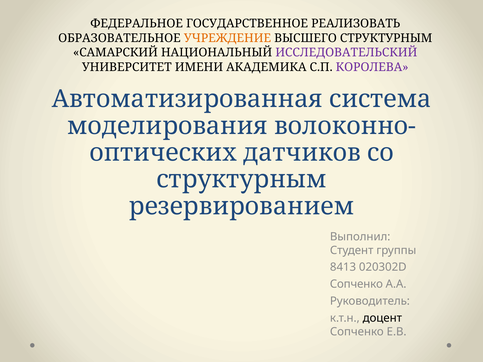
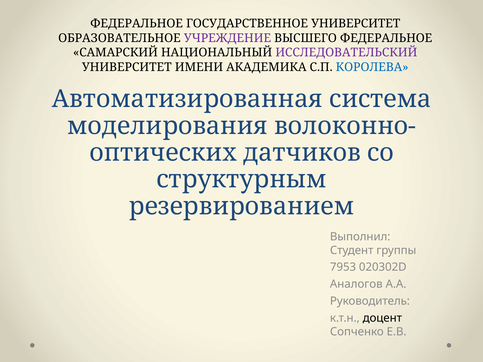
ГОСУДАРСТВЕННОЕ РЕАЛИЗОВАТЬ: РЕАЛИЗОВАТЬ -> УНИВЕРСИТЕТ
УЧРЕЖДЕНИЕ colour: orange -> purple
ВЫСШЕГО СТРУКТУРНЫМ: СТРУКТУРНЫМ -> ФЕДЕРАЛЬНОЕ
КОРОЛЕВА colour: purple -> blue
8413: 8413 -> 7953
Сопченко at (356, 284): Сопченко -> Аналогов
